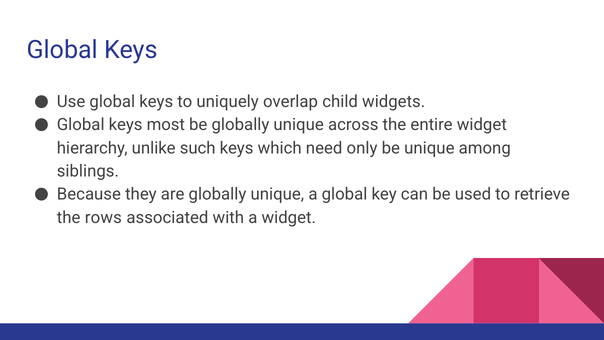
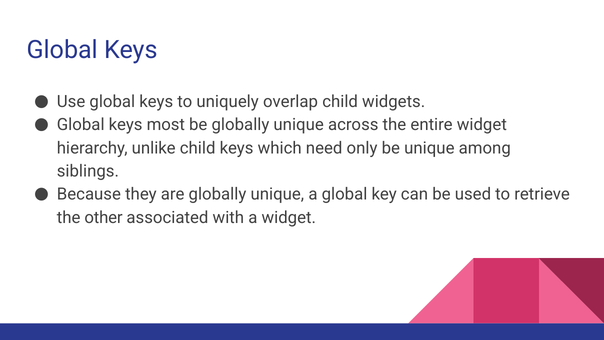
unlike such: such -> child
rows: rows -> other
